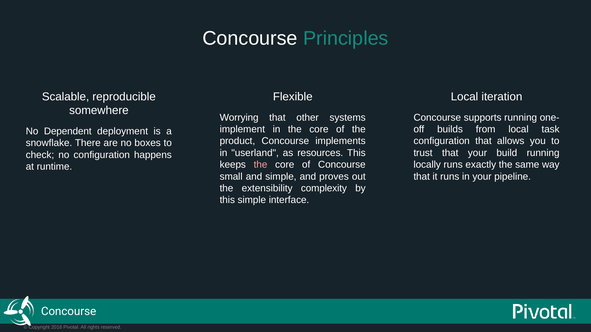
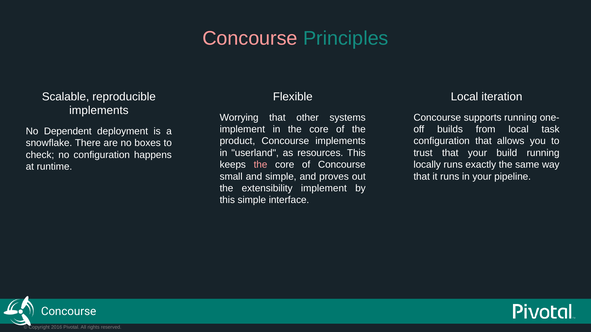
Concourse at (250, 38) colour: white -> pink
somewhere at (99, 110): somewhere -> implements
extensibility complexity: complexity -> implement
